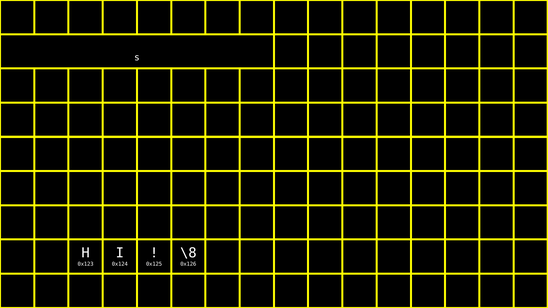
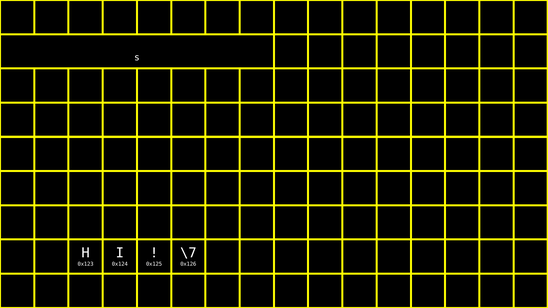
\8: \8 -> \7
